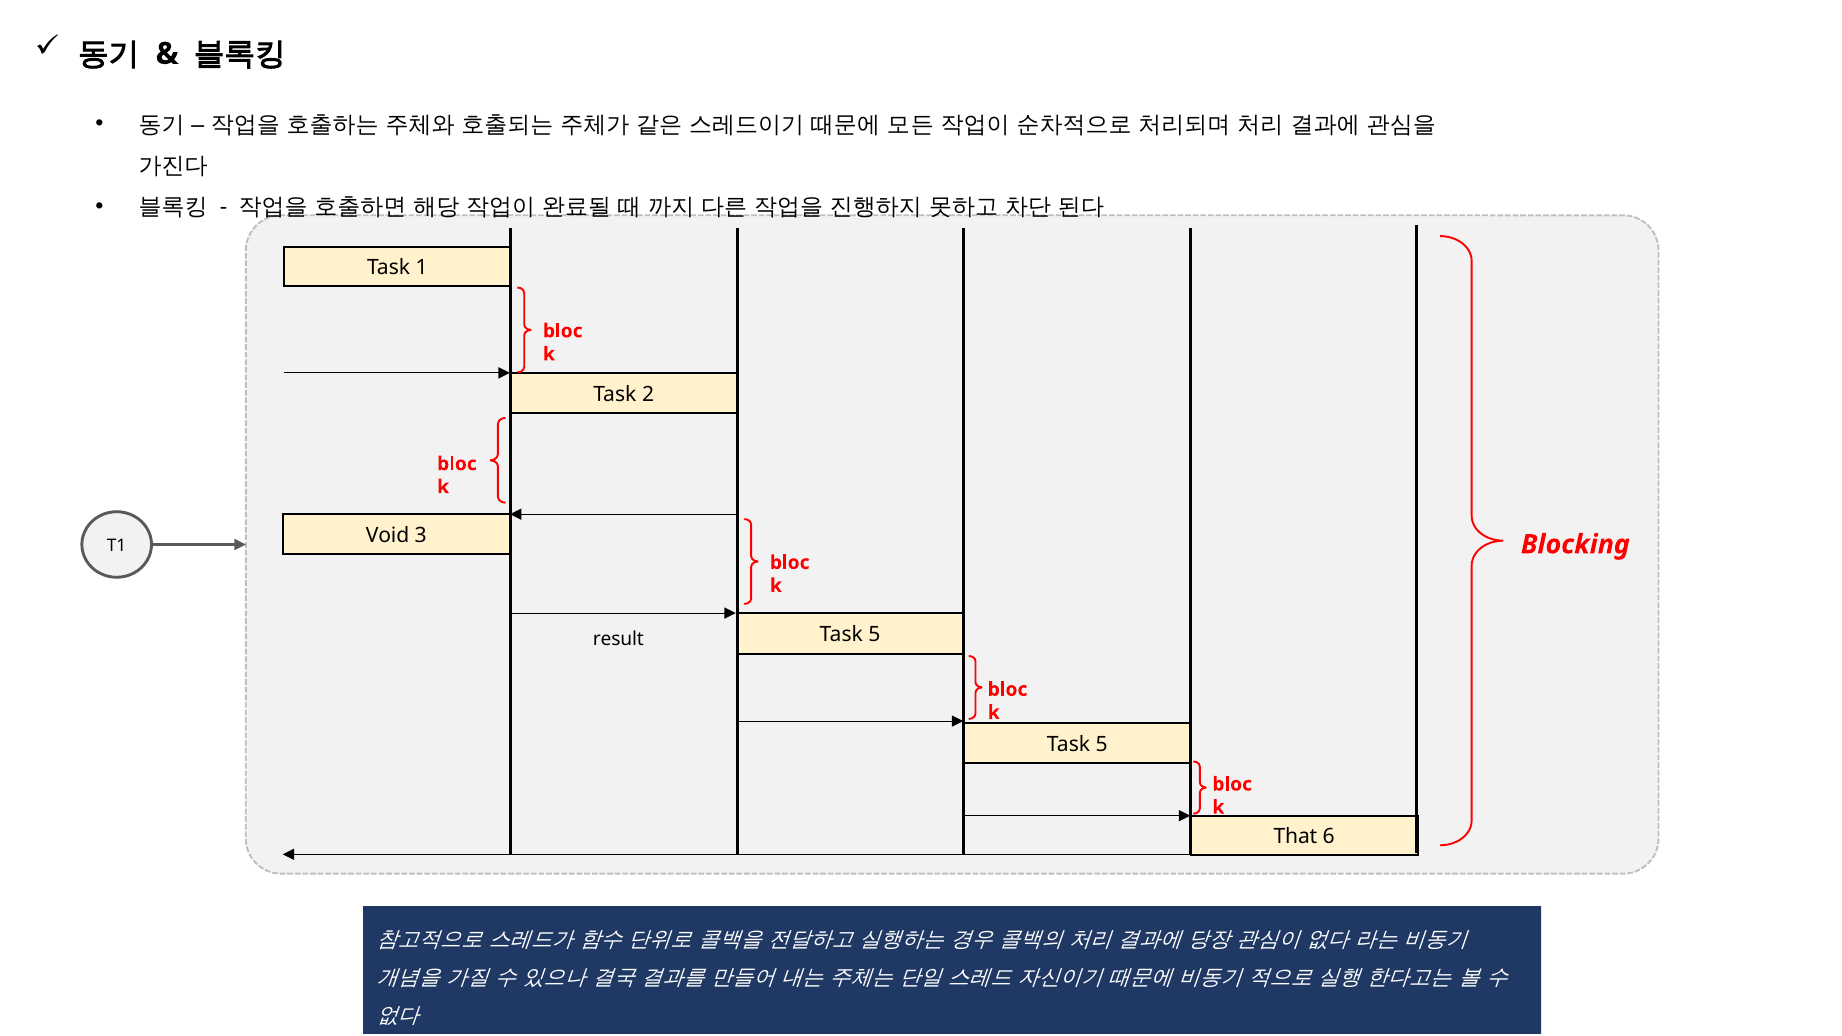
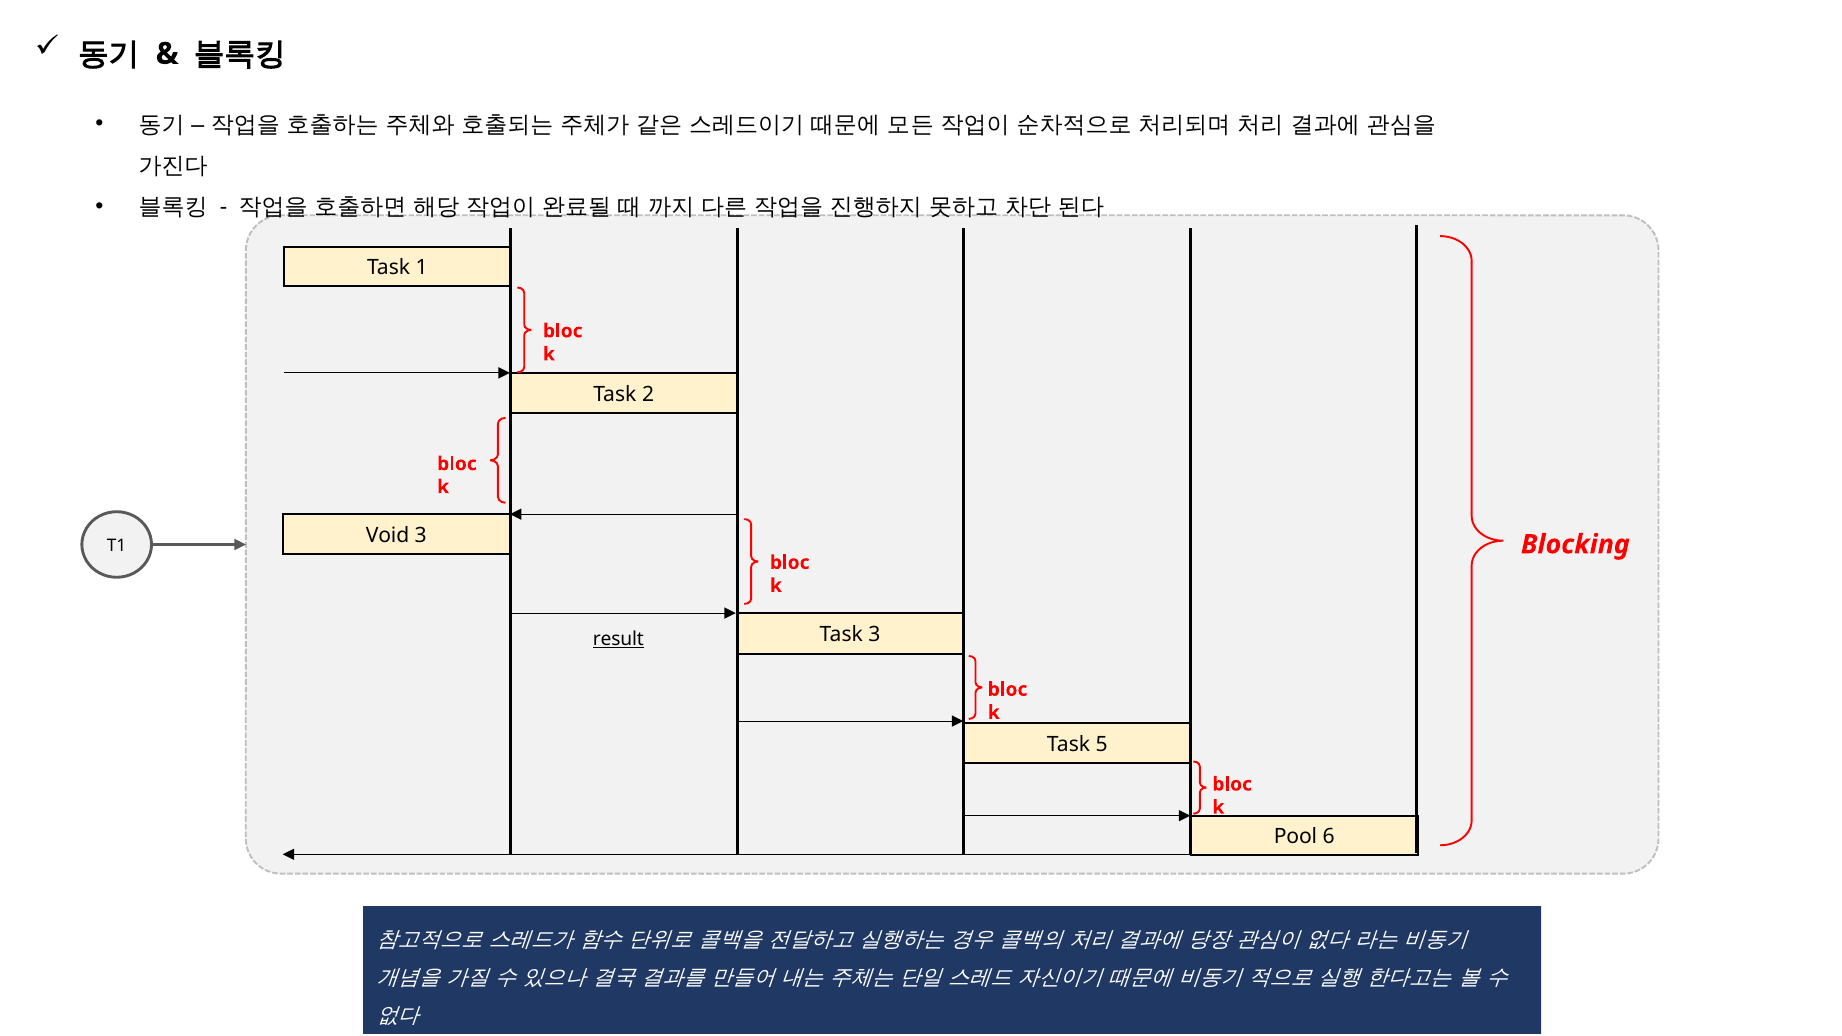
5 at (874, 635): 5 -> 3
result underline: none -> present
That: That -> Pool
